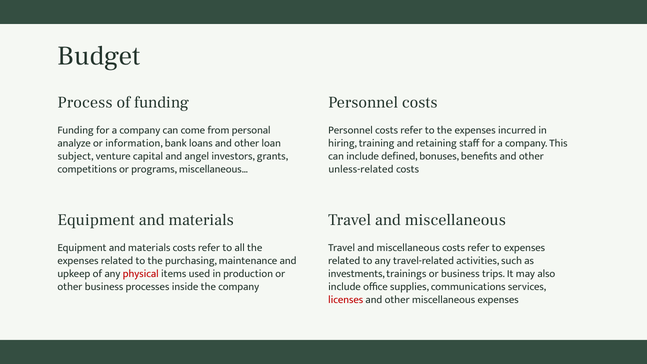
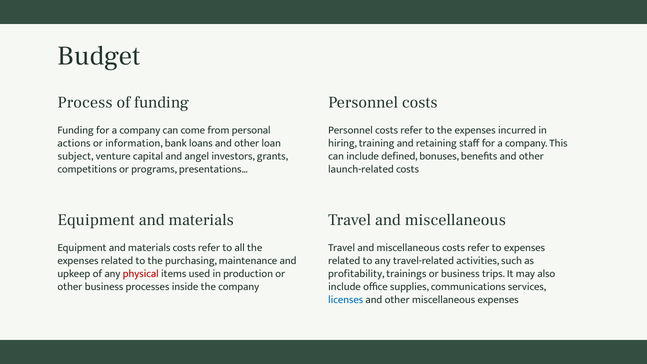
analyze: analyze -> actions
miscellaneous…: miscellaneous… -> presentations…
unless-related: unless-related -> launch-related
investments: investments -> profitability
licenses colour: red -> blue
